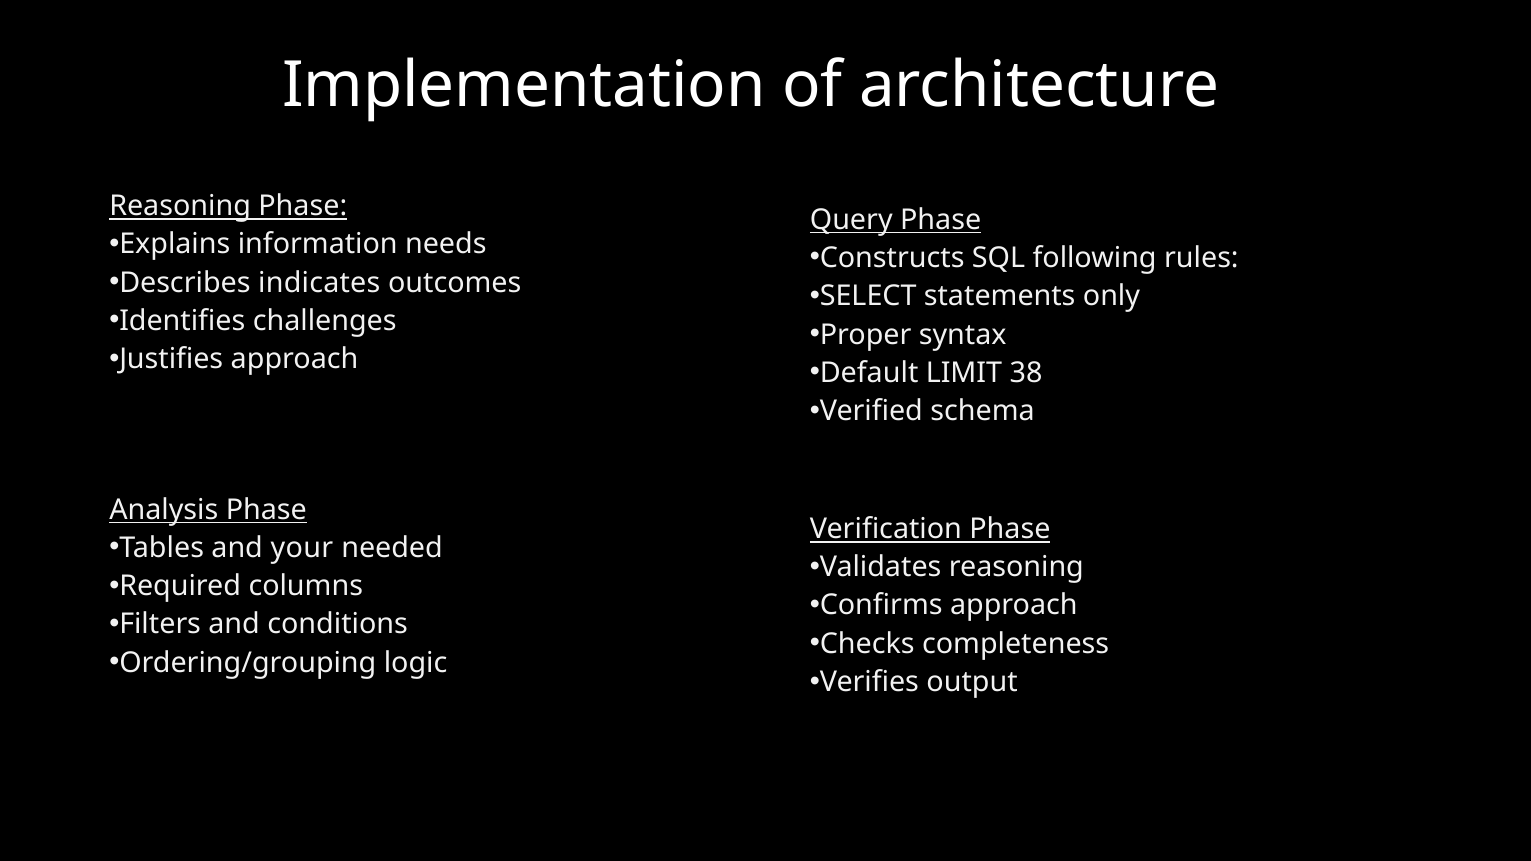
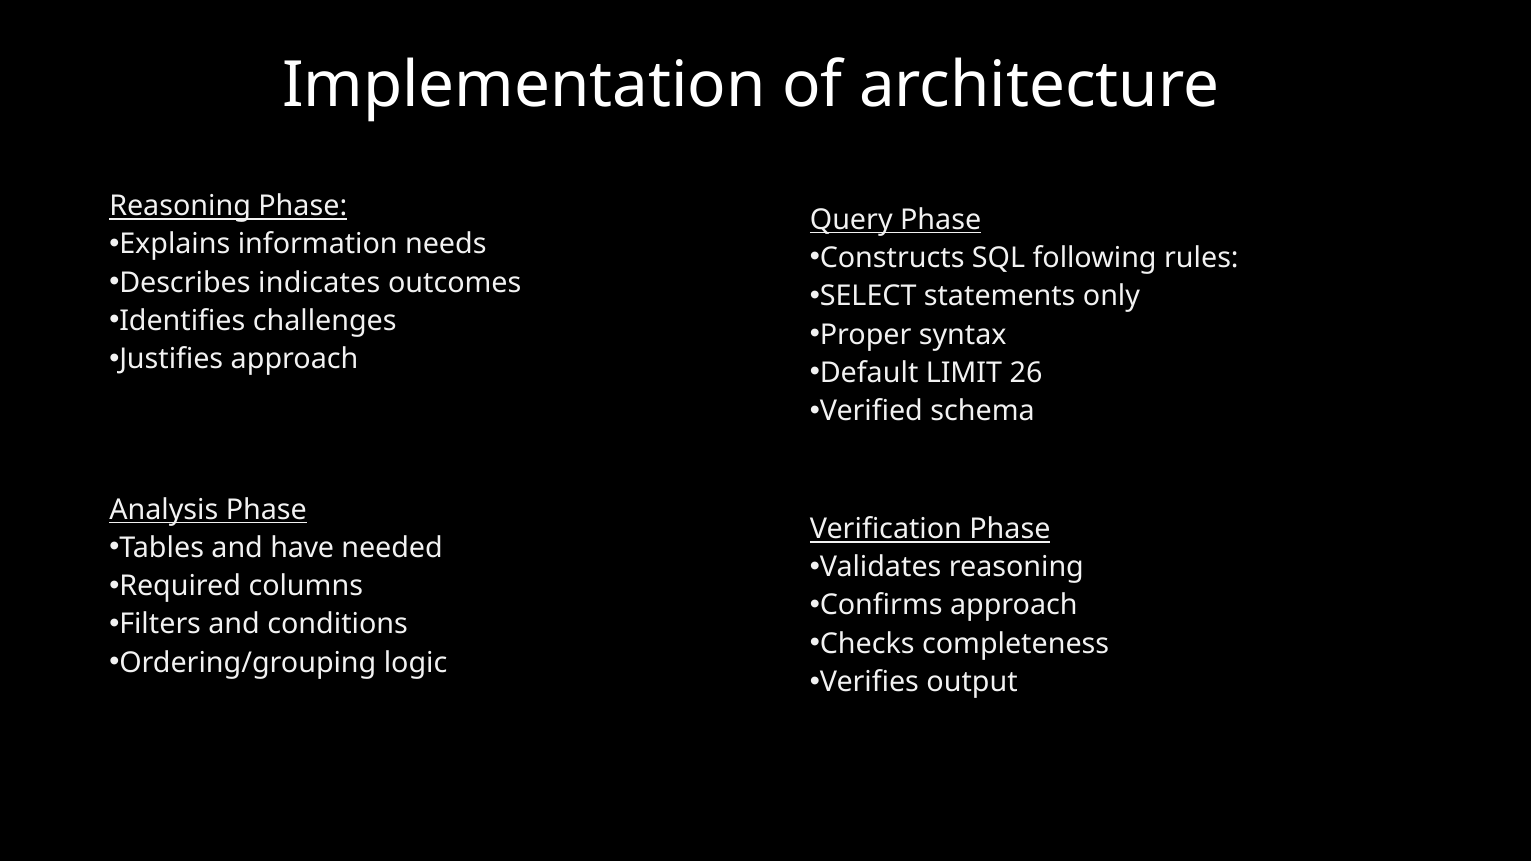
38: 38 -> 26
your: your -> have
